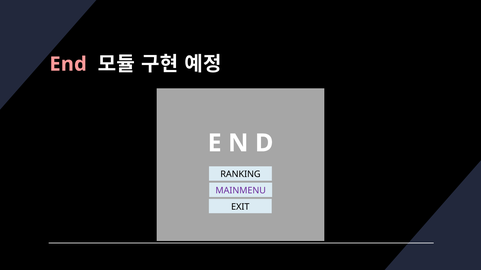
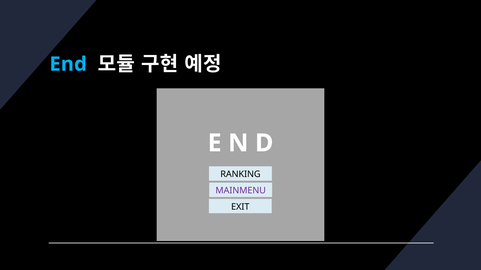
End colour: pink -> light blue
